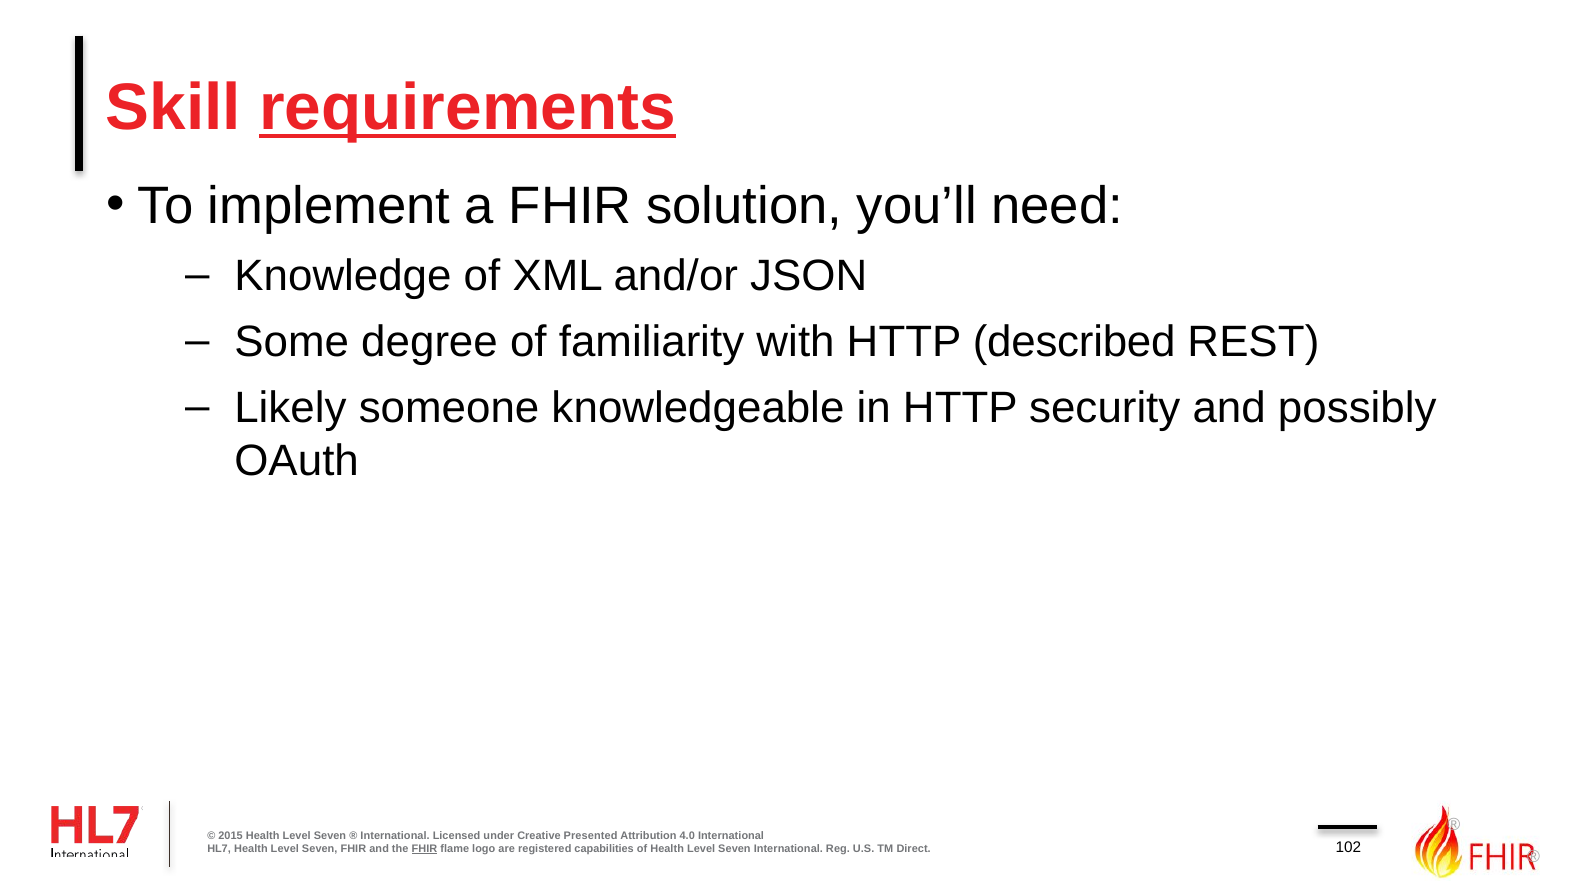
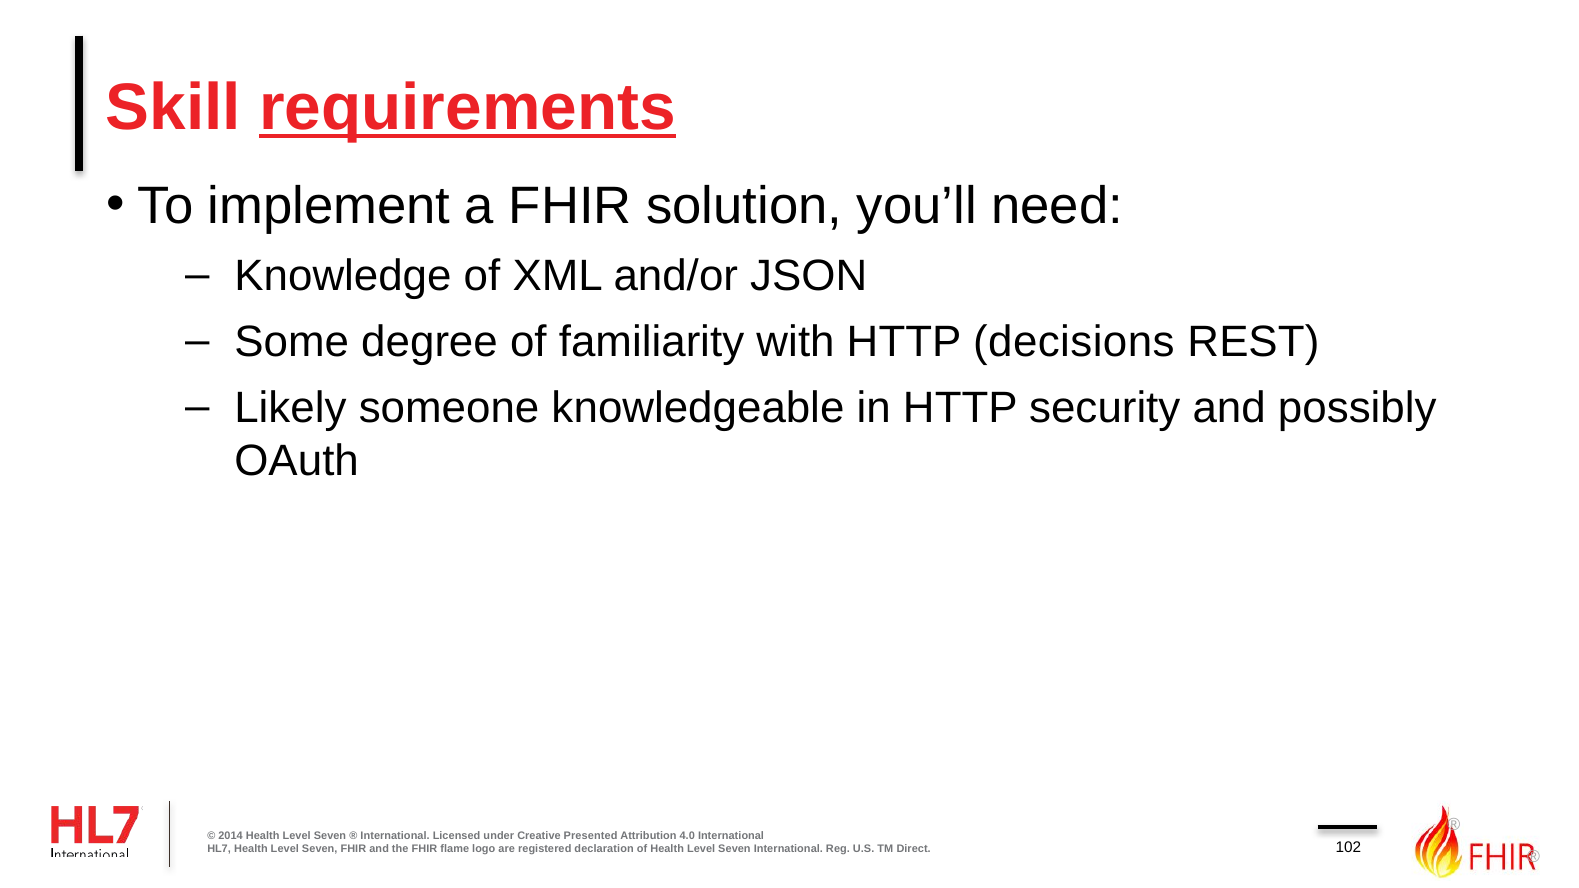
described: described -> decisions
2015: 2015 -> 2014
FHIR at (424, 849) underline: present -> none
capabilities: capabilities -> declaration
